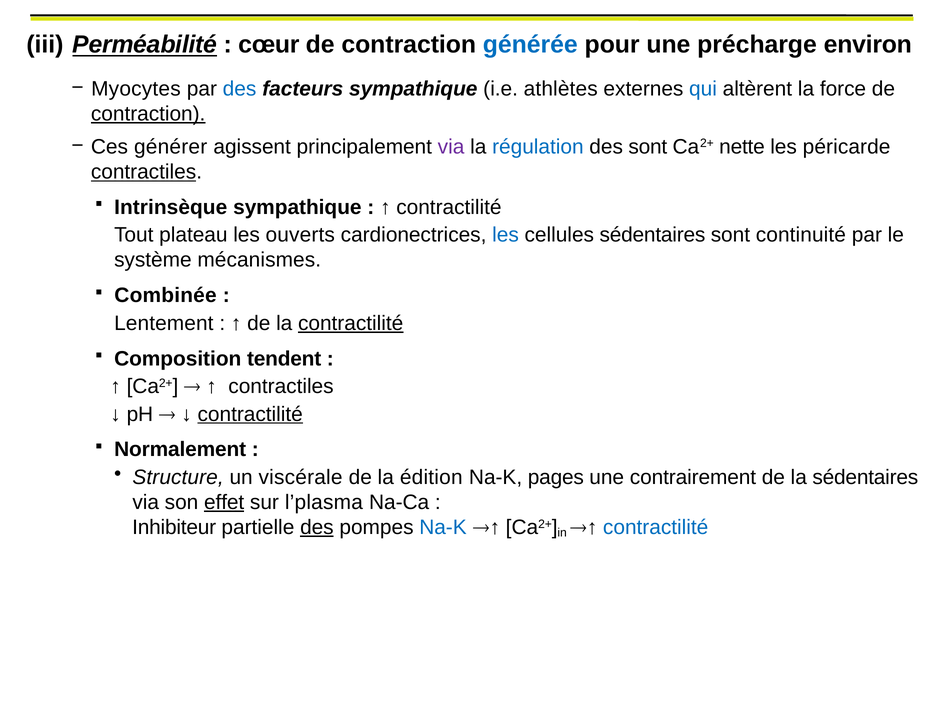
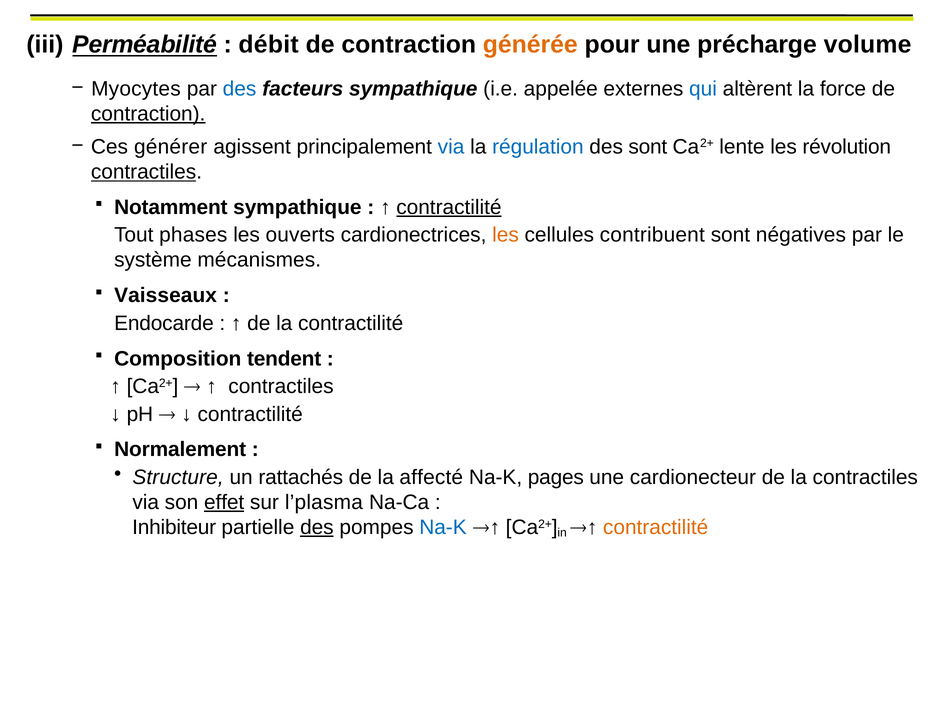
cœur: cœur -> débit
générée colour: blue -> orange
environ: environ -> volume
athlètes: athlètes -> appelée
via at (451, 147) colour: purple -> blue
nette: nette -> lente
péricarde: péricarde -> révolution
Intrinsèque: Intrinsèque -> Notamment
contractilité at (449, 207) underline: none -> present
plateau: plateau -> phases
les at (506, 235) colour: blue -> orange
cellules sédentaires: sédentaires -> contribuent
continuité: continuité -> négatives
Combinée: Combinée -> Vaisseaux
Lentement: Lentement -> Endocarde
contractilité at (351, 323) underline: present -> none
contractilité at (250, 414) underline: present -> none
viscérale: viscérale -> rattachés
édition: édition -> affecté
contrairement: contrairement -> cardionecteur
la sédentaires: sédentaires -> contractiles
contractilité at (656, 527) colour: blue -> orange
